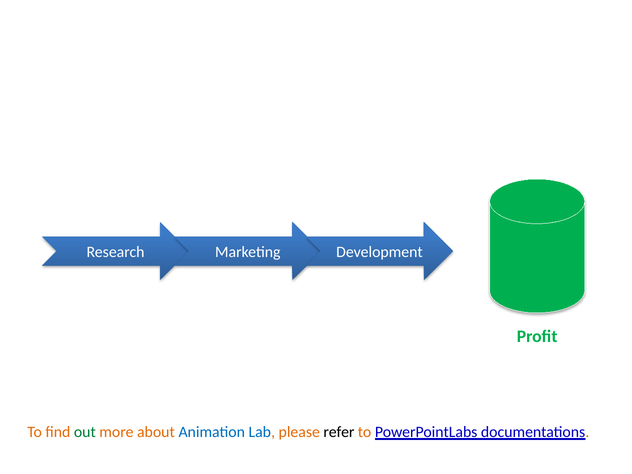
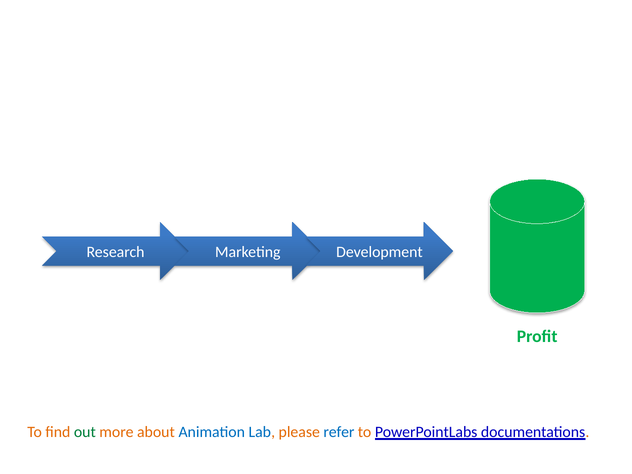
refer colour: black -> blue
